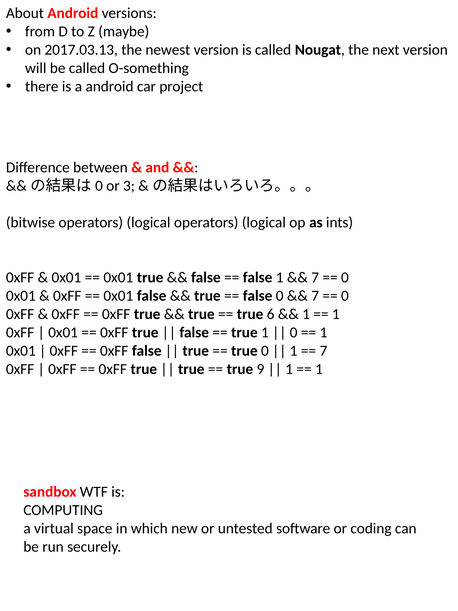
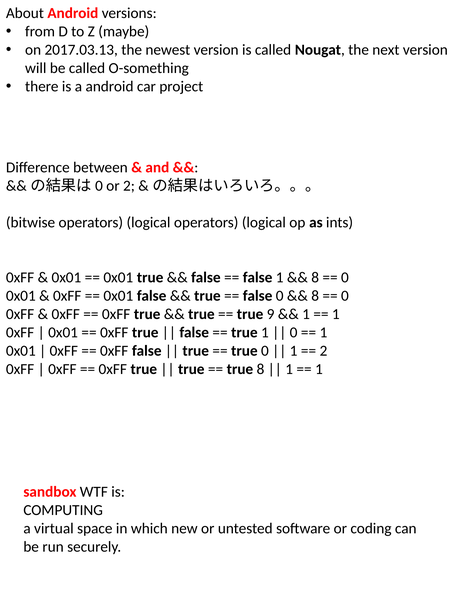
or 3: 3 -> 2
7 at (315, 277): 7 -> 8
7 at (315, 296): 7 -> 8
6: 6 -> 9
7 at (323, 351): 7 -> 2
true 9: 9 -> 8
